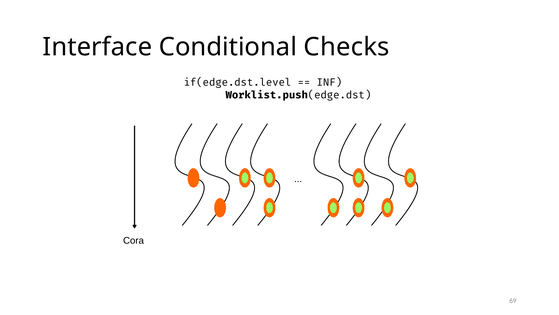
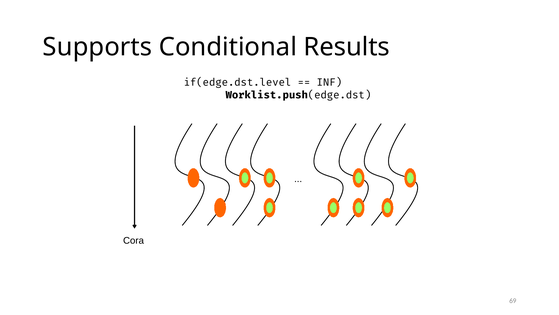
Interface: Interface -> Supports
Checks: Checks -> Results
